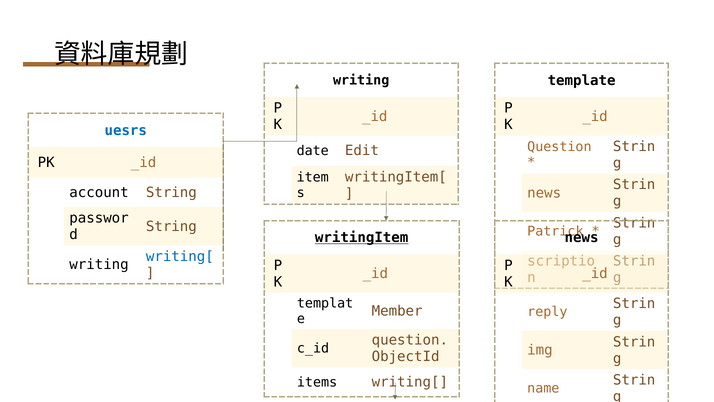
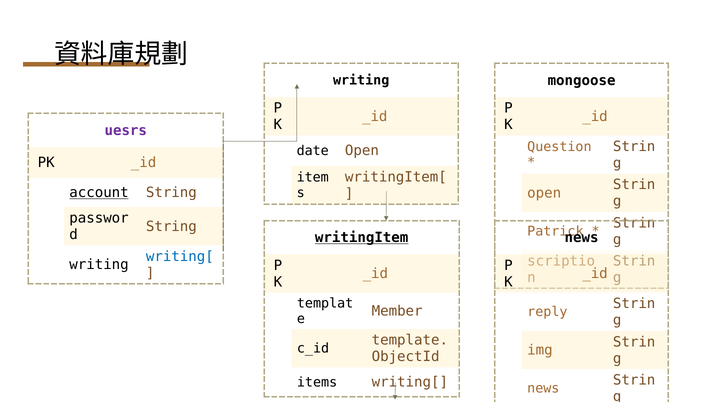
template: template -> mongoose
uesrs colour: blue -> purple
date Edit: Edit -> Open
account underline: none -> present
news at (544, 193): news -> open
question at (410, 340): question -> template
name at (543, 388): name -> news
